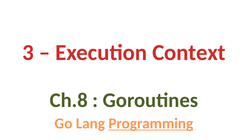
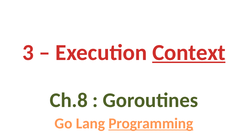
Context underline: none -> present
